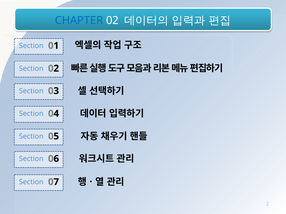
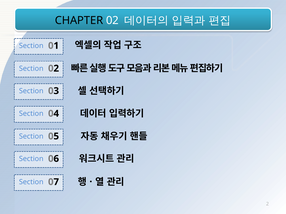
CHAPTER colour: blue -> black
